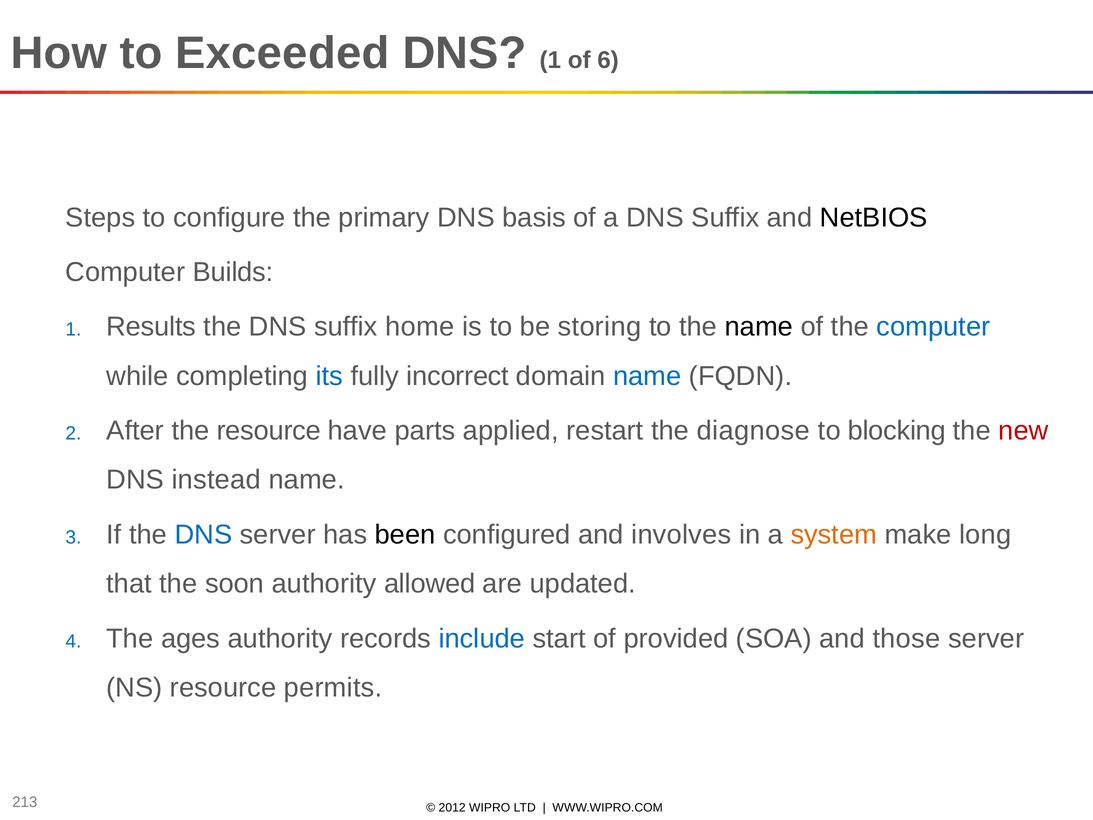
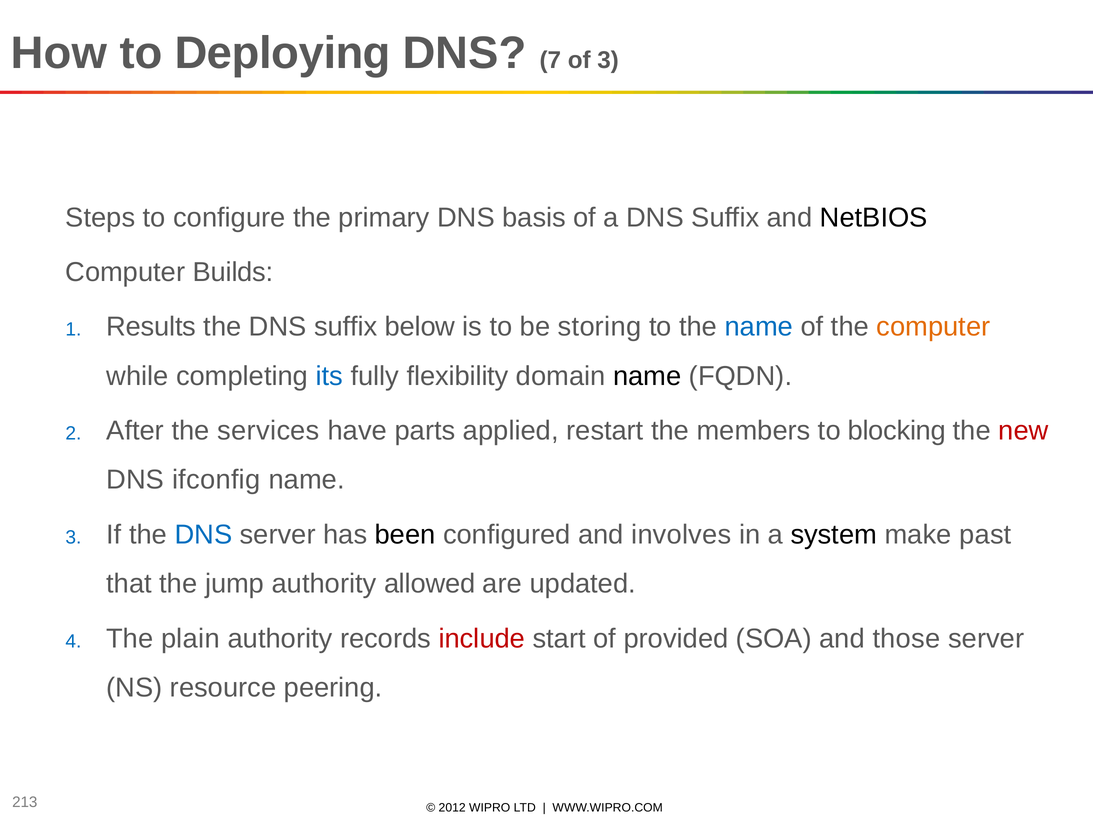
Exceeded: Exceeded -> Deploying
DNS 1: 1 -> 7
of 6: 6 -> 3
home: home -> below
name at (759, 327) colour: black -> blue
computer at (933, 327) colour: blue -> orange
incorrect: incorrect -> flexibility
name at (647, 376) colour: blue -> black
the resource: resource -> services
diagnose: diagnose -> members
instead: instead -> ifconfig
system colour: orange -> black
long: long -> past
soon: soon -> jump
ages: ages -> plain
include colour: blue -> red
permits: permits -> peering
